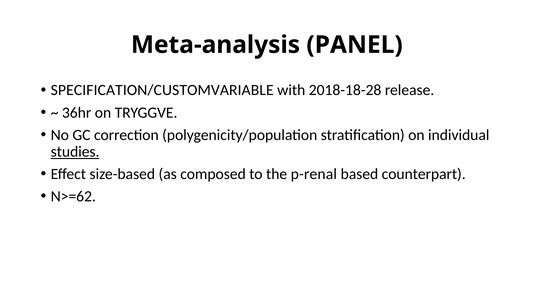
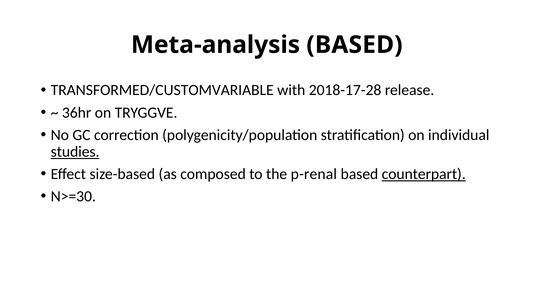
Meta-analysis PANEL: PANEL -> BASED
SPECIFICATION/CUSTOMVARIABLE: SPECIFICATION/CUSTOMVARIABLE -> TRANSFORMED/CUSTOMVARIABLE
2018-18-28: 2018-18-28 -> 2018-17-28
counterpart underline: none -> present
N>=62: N>=62 -> N>=30
